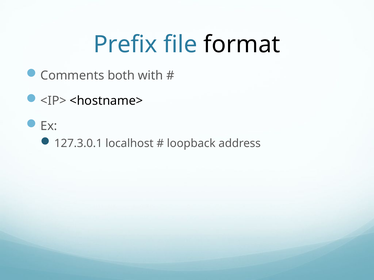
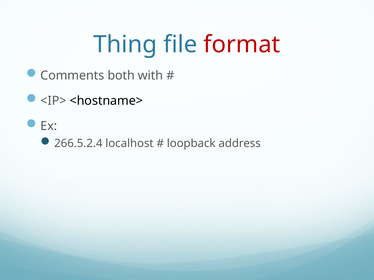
Prefix: Prefix -> Thing
format colour: black -> red
127.3.0.1: 127.3.0.1 -> 266.5.2.4
